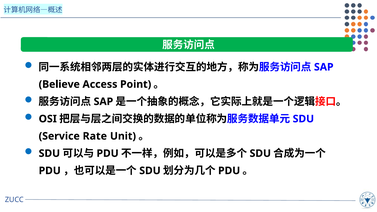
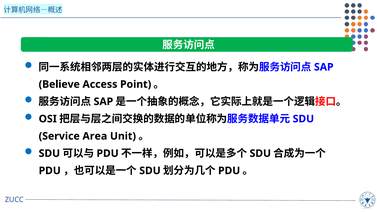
Rate: Rate -> Area
